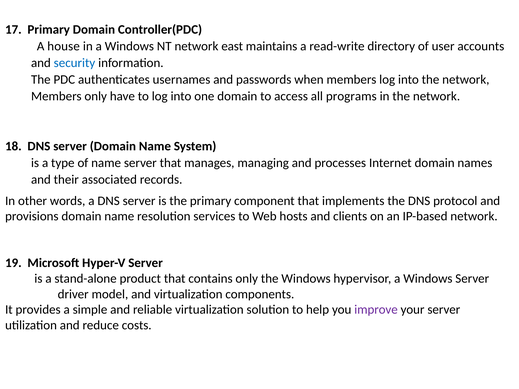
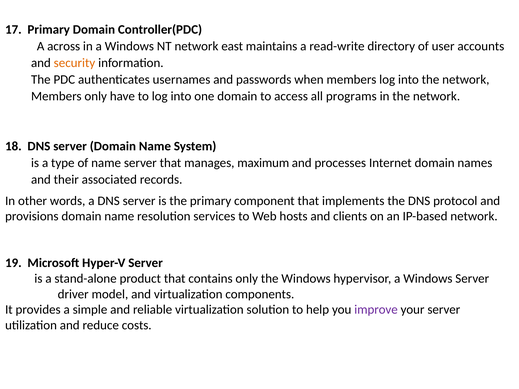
house: house -> across
security colour: blue -> orange
managing: managing -> maximum
